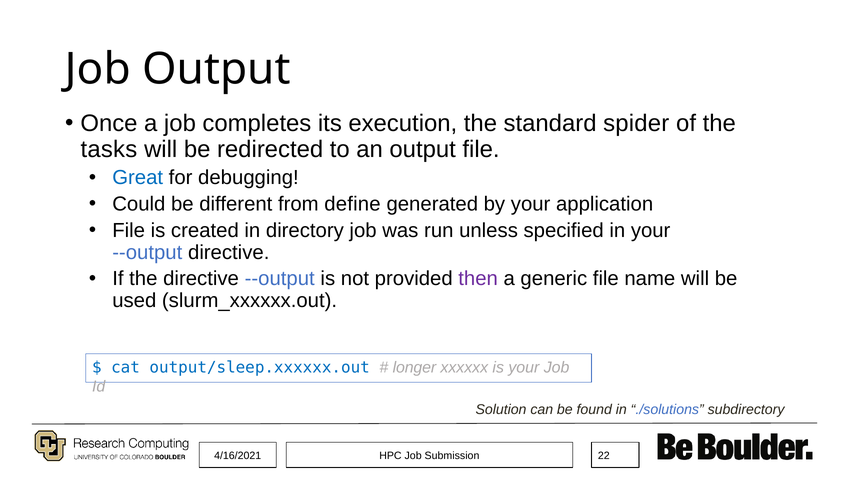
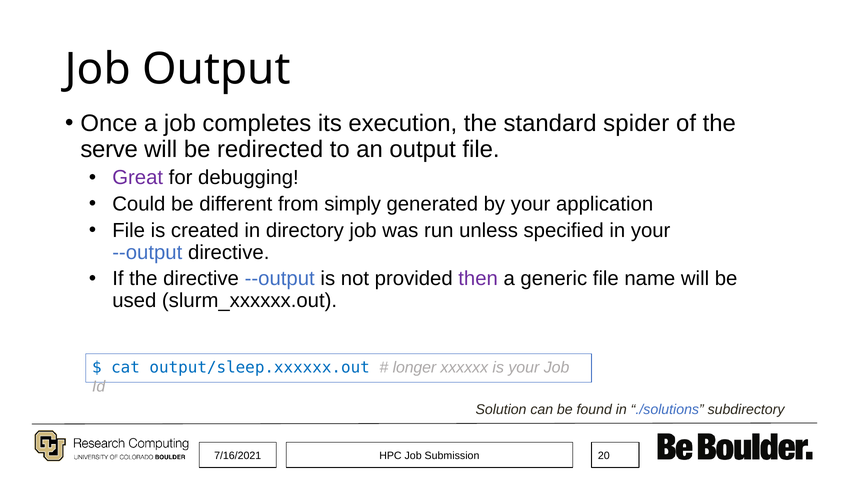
tasks: tasks -> serve
Great colour: blue -> purple
define: define -> simply
4/16/2021: 4/16/2021 -> 7/16/2021
22: 22 -> 20
